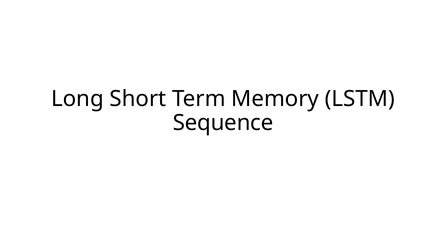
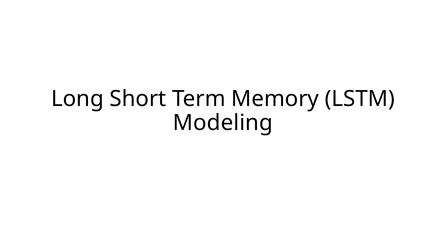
Sequence: Sequence -> Modeling
